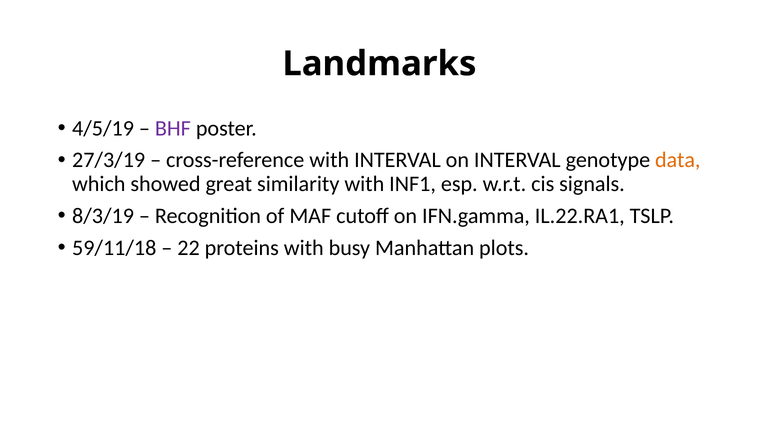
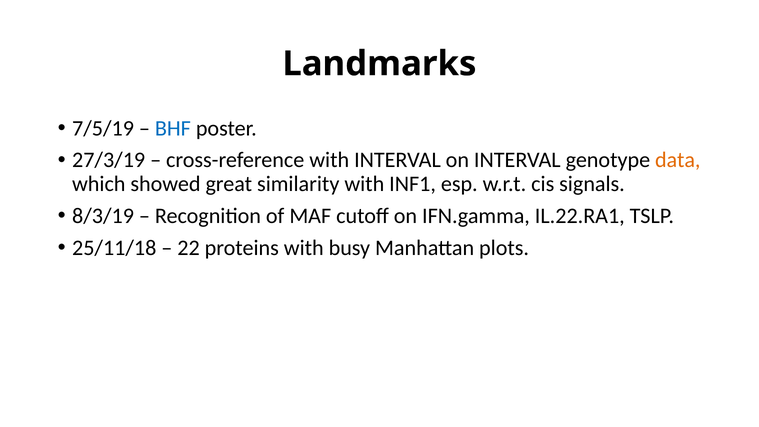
4/5/19: 4/5/19 -> 7/5/19
BHF colour: purple -> blue
59/11/18: 59/11/18 -> 25/11/18
